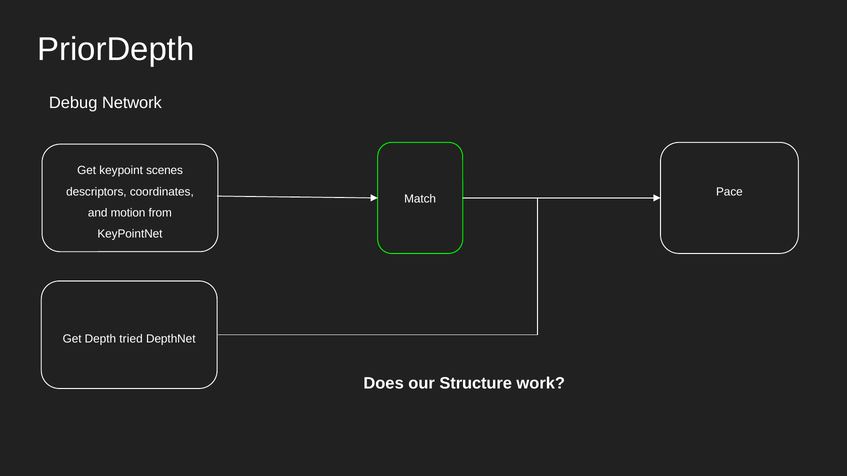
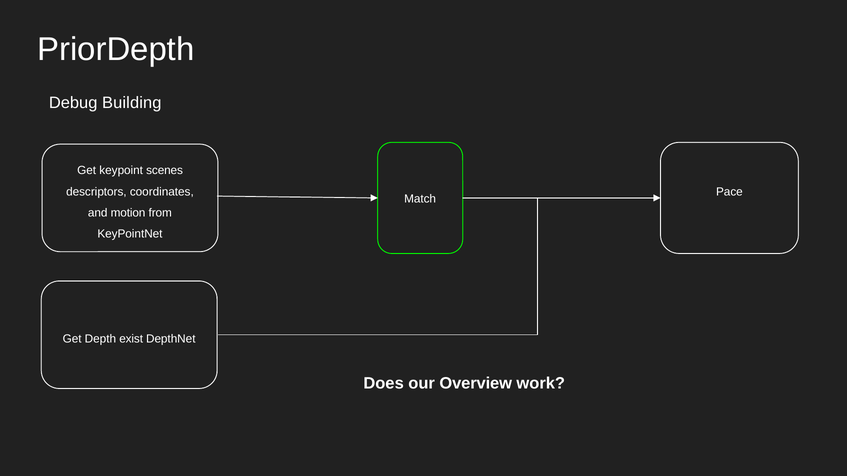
Network: Network -> Building
tried: tried -> exist
Structure: Structure -> Overview
